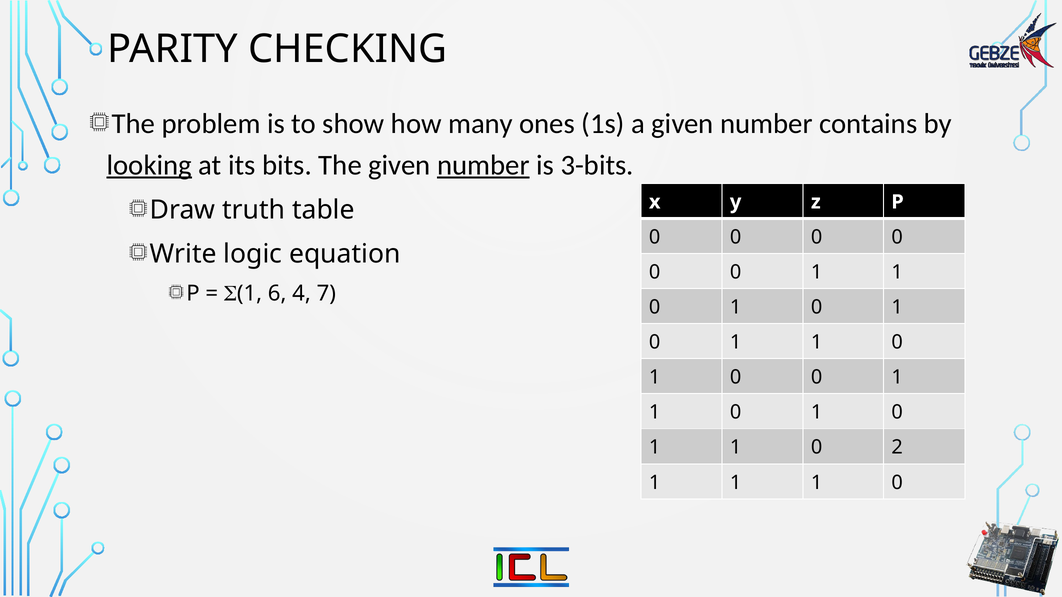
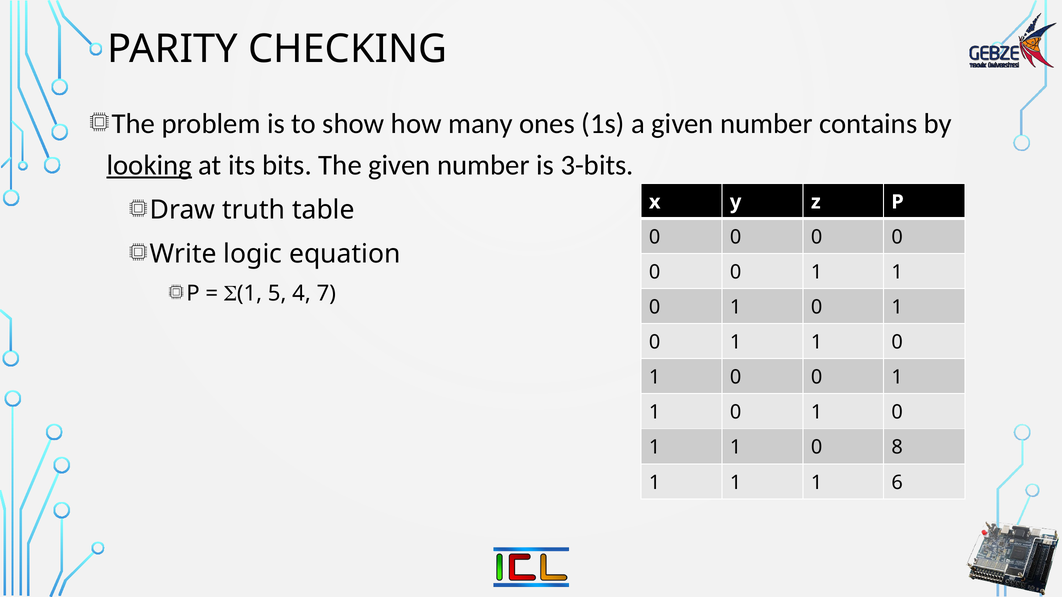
number at (483, 165) underline: present -> none
6: 6 -> 5
2: 2 -> 8
1 1 1 0: 0 -> 6
